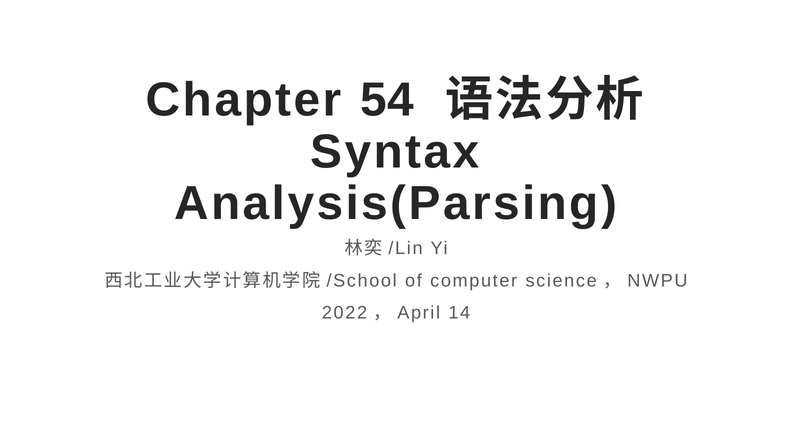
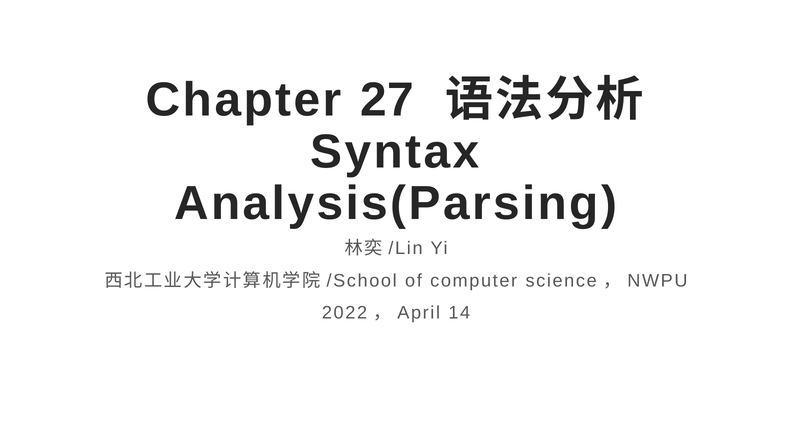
54: 54 -> 27
